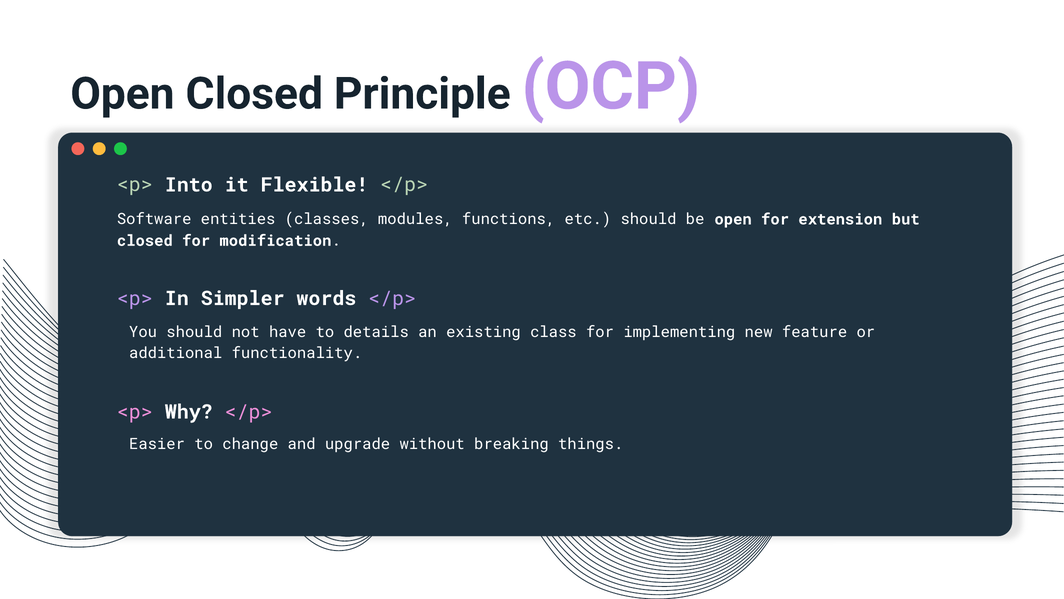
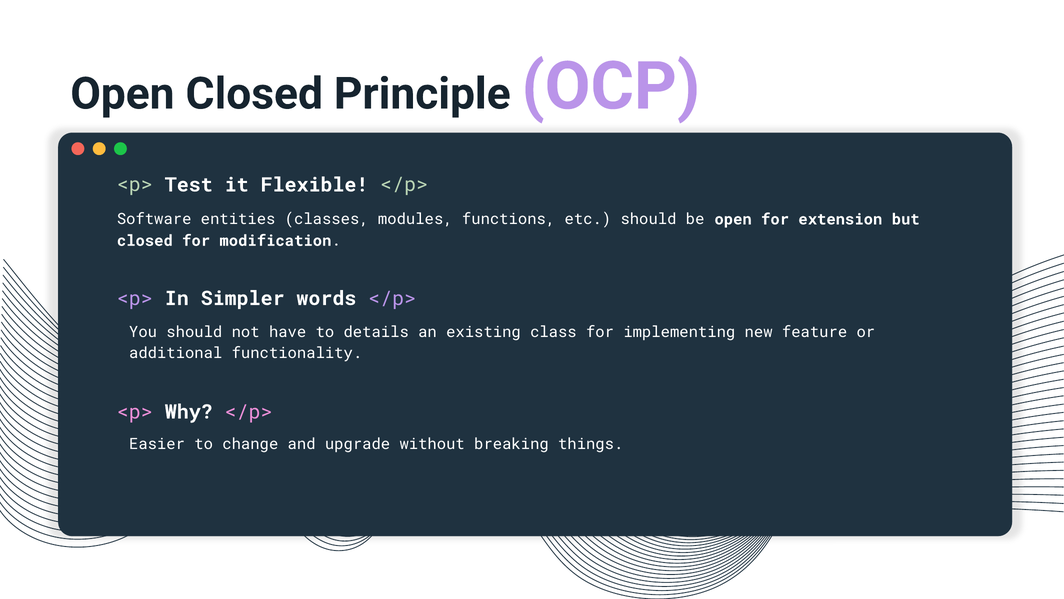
Into: Into -> Test
